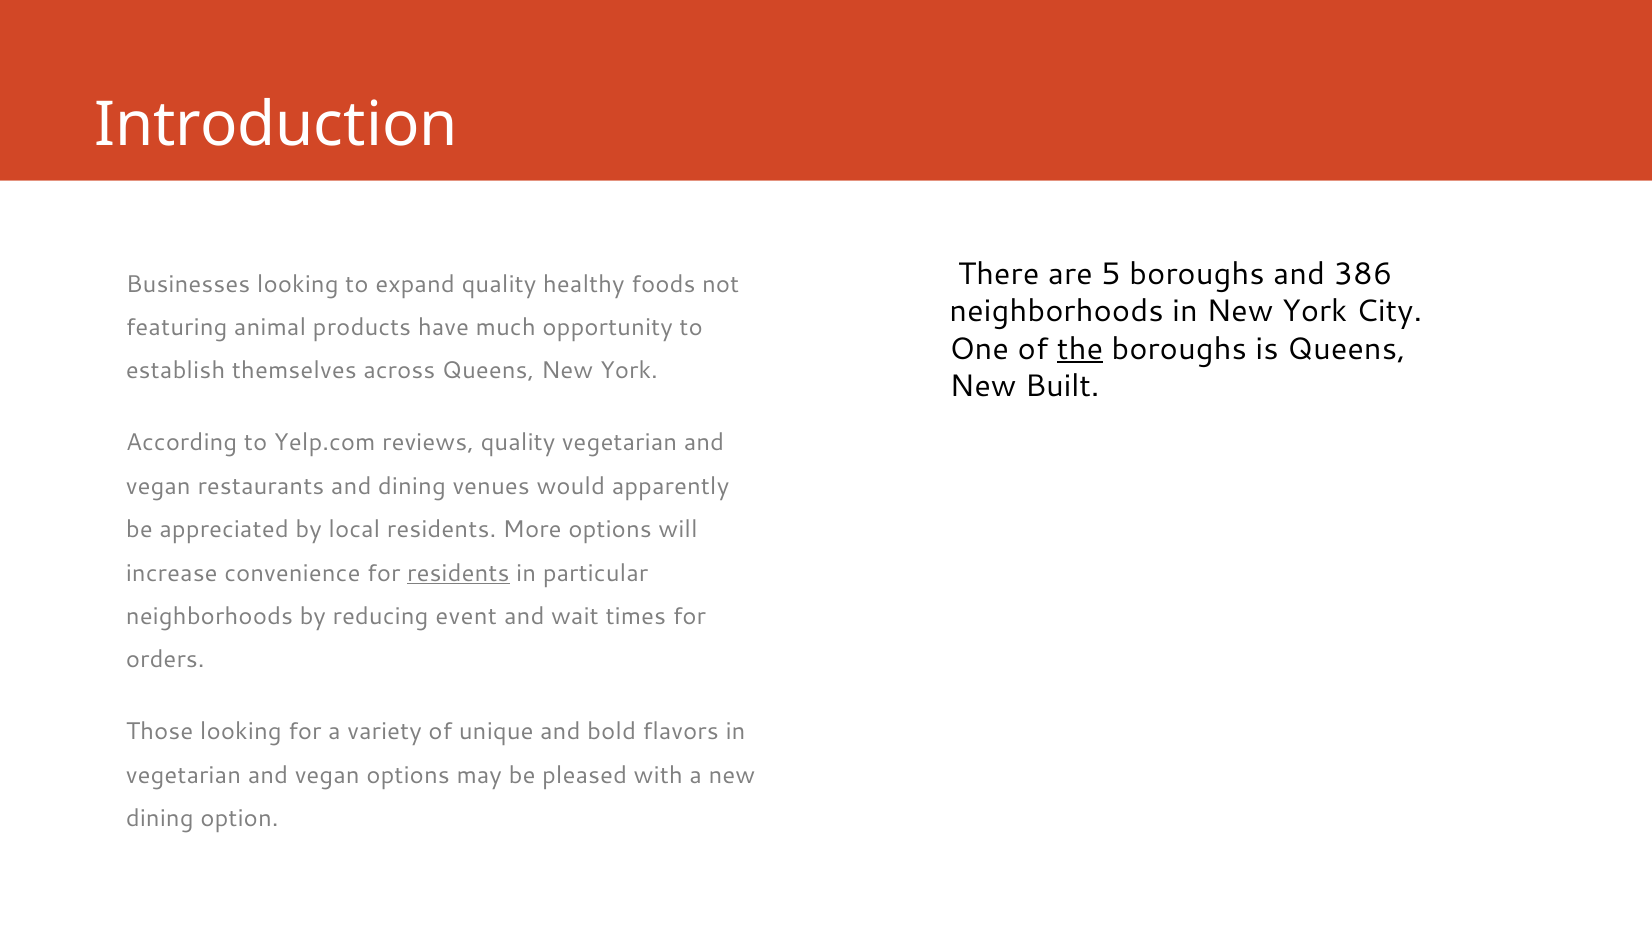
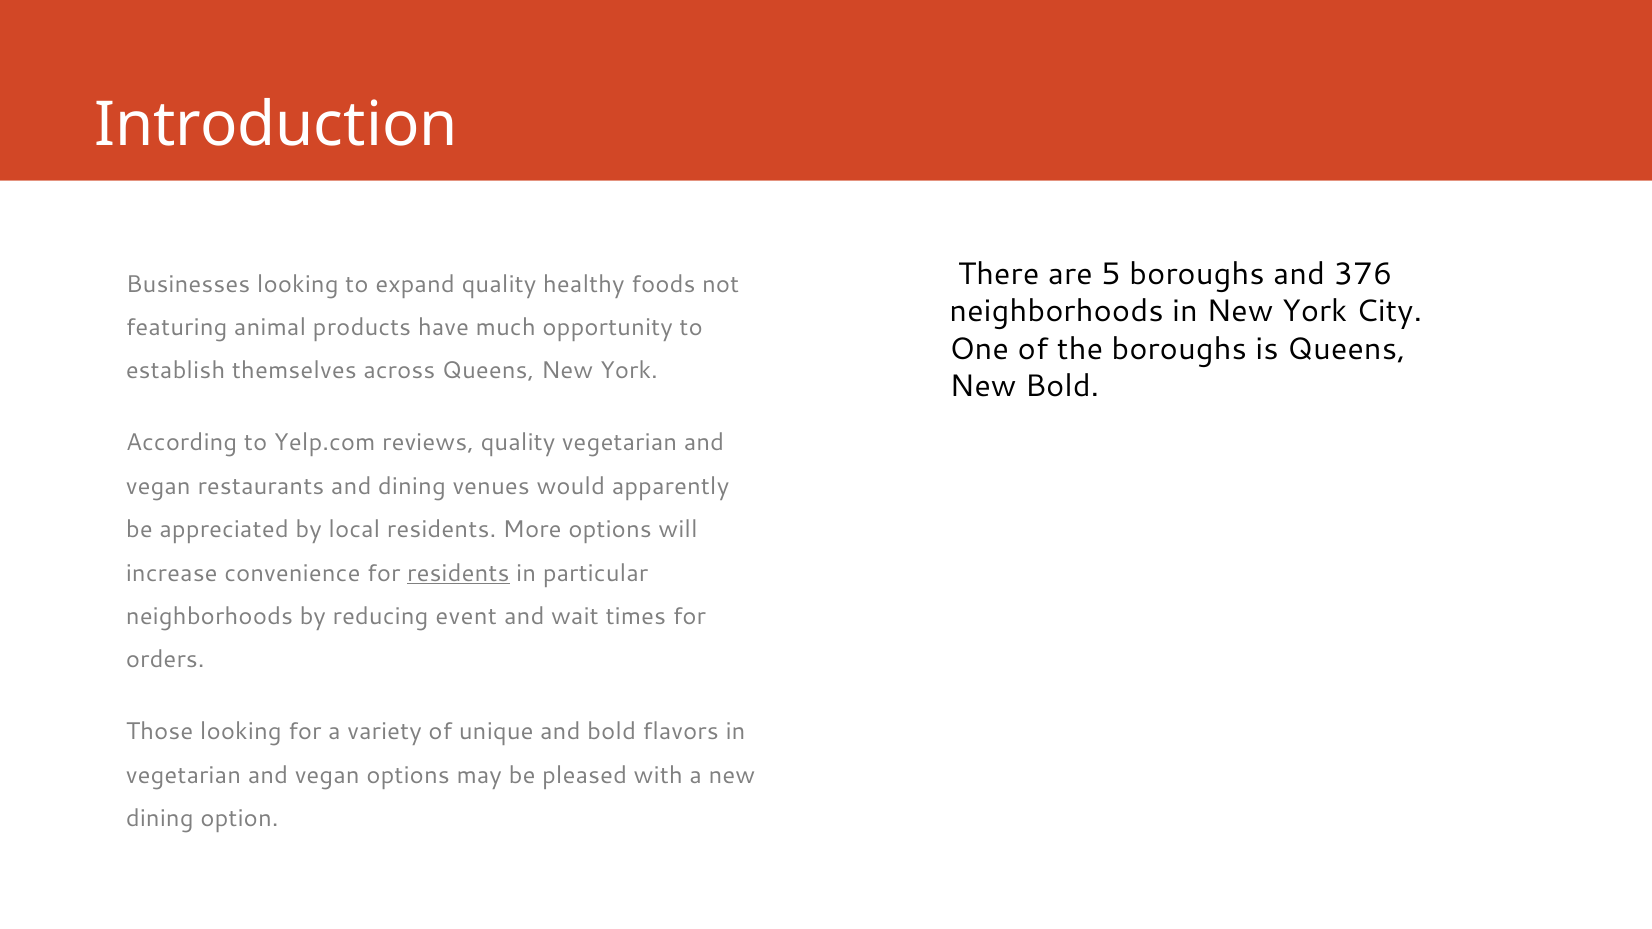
386: 386 -> 376
the underline: present -> none
New Built: Built -> Bold
